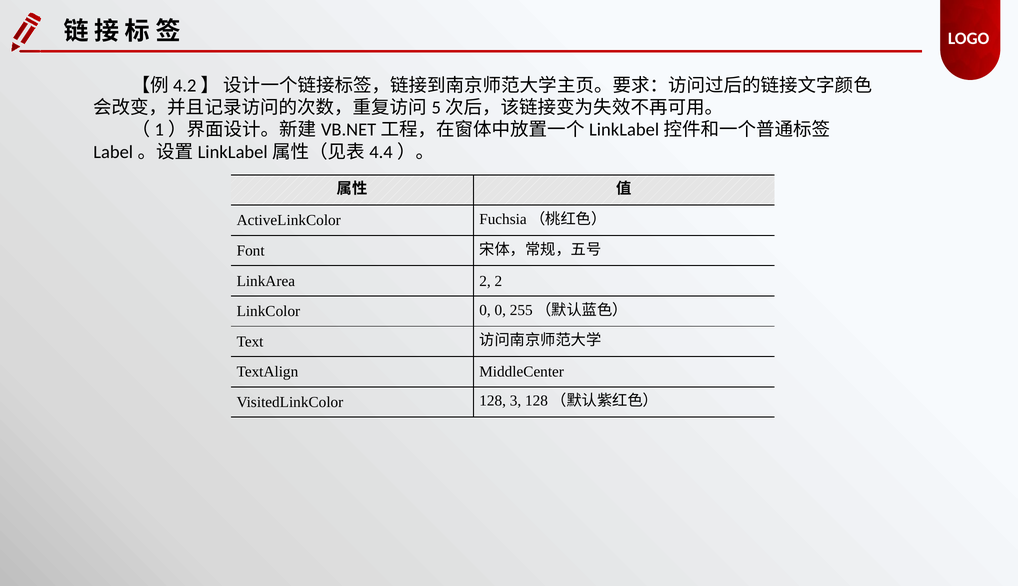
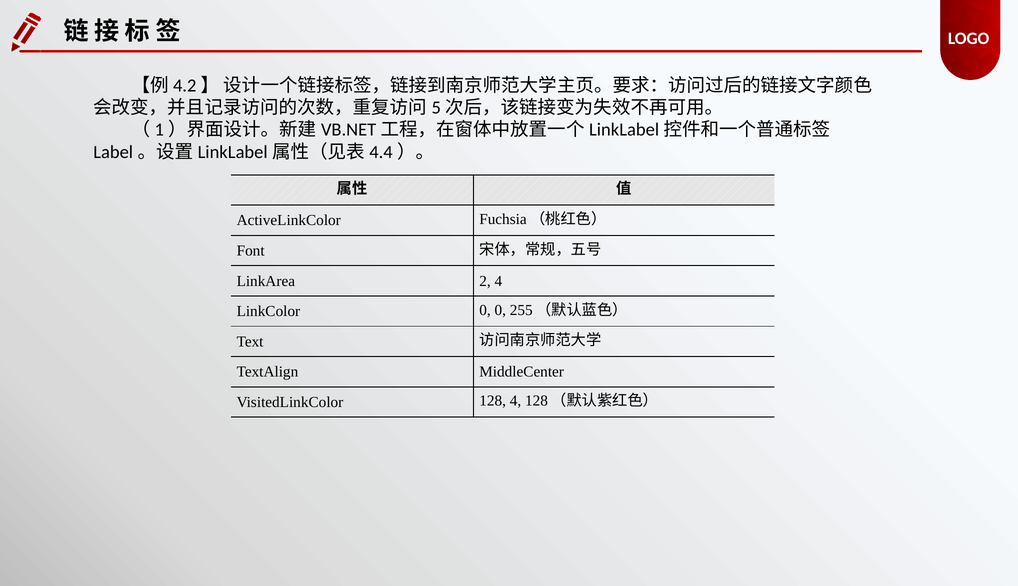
2 2: 2 -> 4
128 3: 3 -> 4
